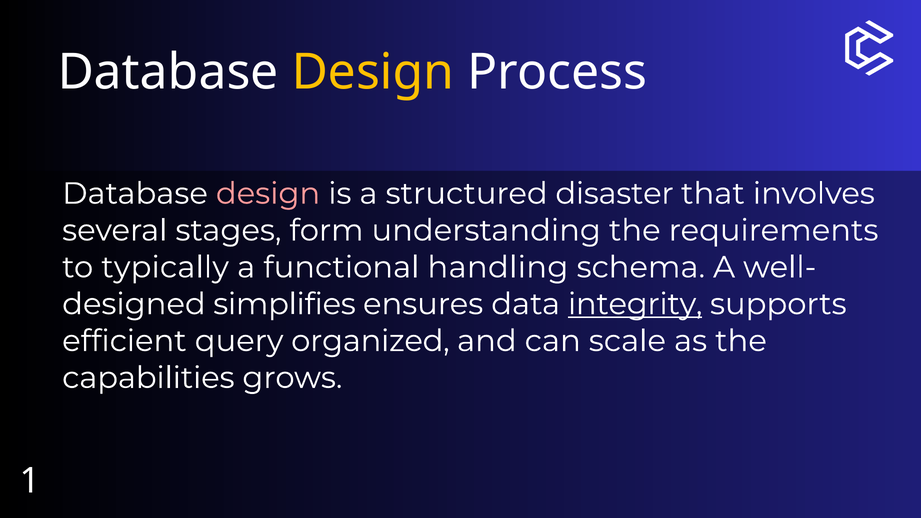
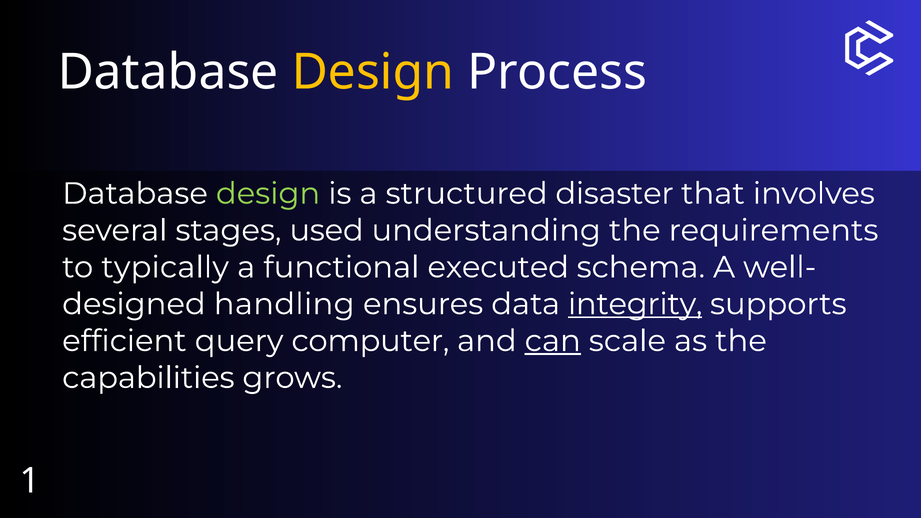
design at (268, 194) colour: pink -> light green
form: form -> used
handling: handling -> executed
simplifies: simplifies -> handling
organized: organized -> computer
can underline: none -> present
